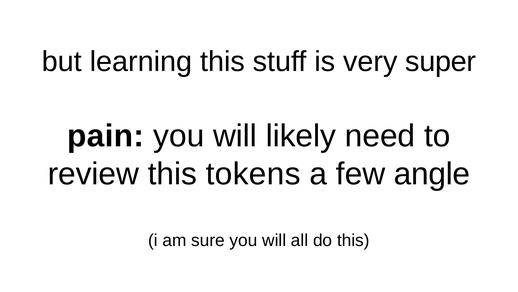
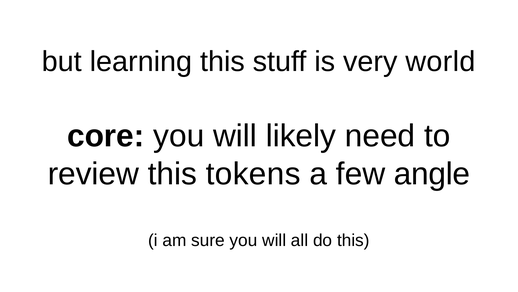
super: super -> world
pain: pain -> core
